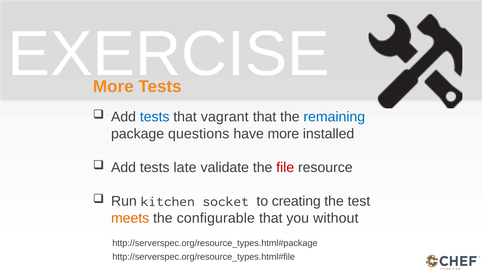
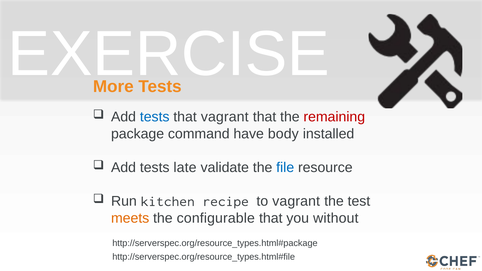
remaining colour: blue -> red
questions: questions -> command
have more: more -> body
file colour: red -> blue
socket: socket -> recipe
to creating: creating -> vagrant
